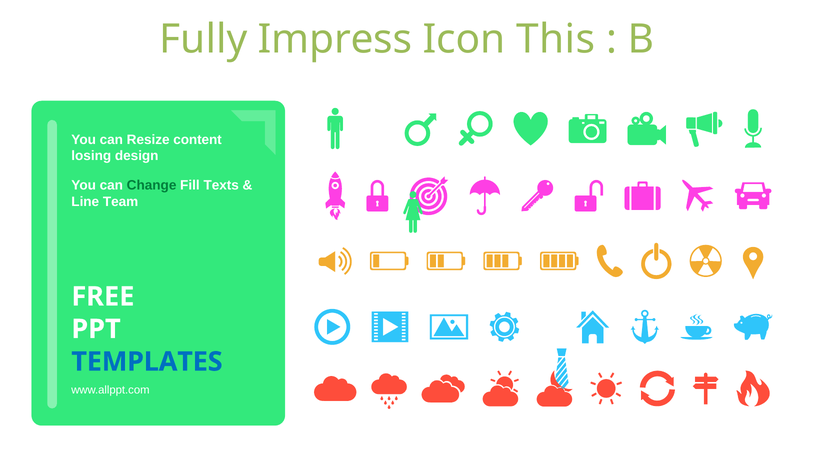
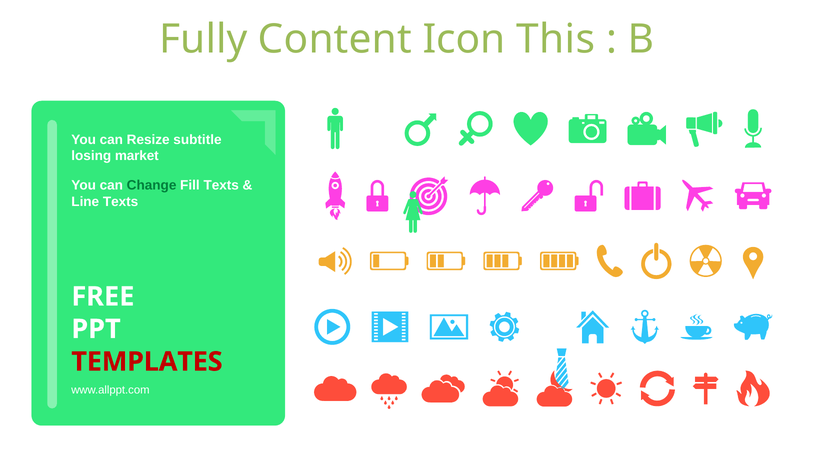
Impress: Impress -> Content
content: content -> subtitle
design: design -> market
Line Team: Team -> Texts
TEMPLATES colour: blue -> red
